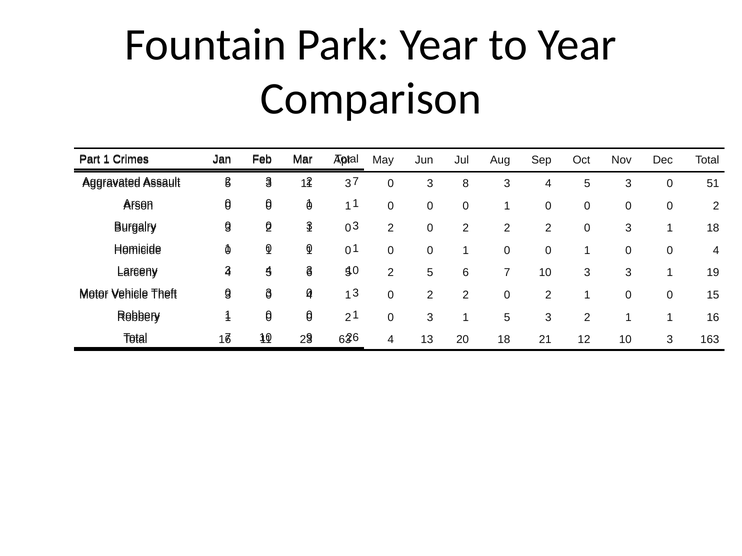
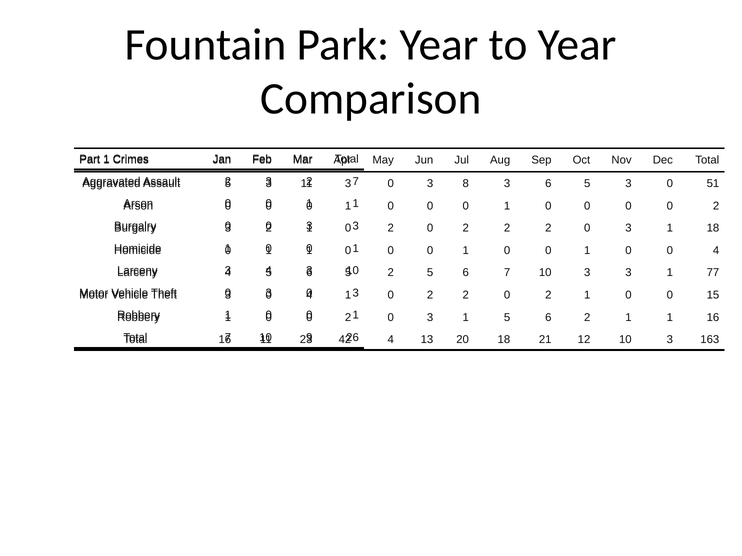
8 3 4: 4 -> 6
19: 19 -> 77
1 5 3: 3 -> 6
63: 63 -> 42
